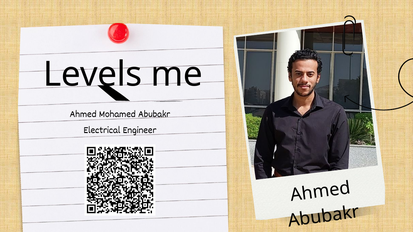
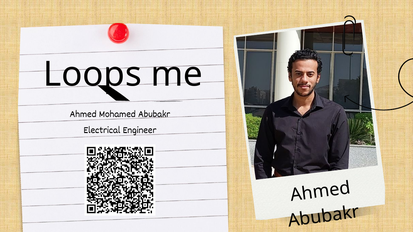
Levels: Levels -> Loops
